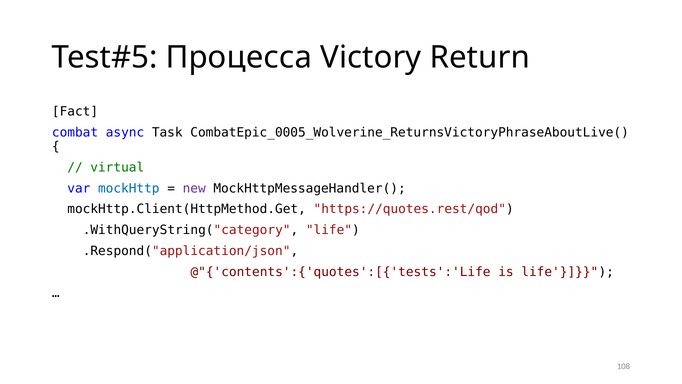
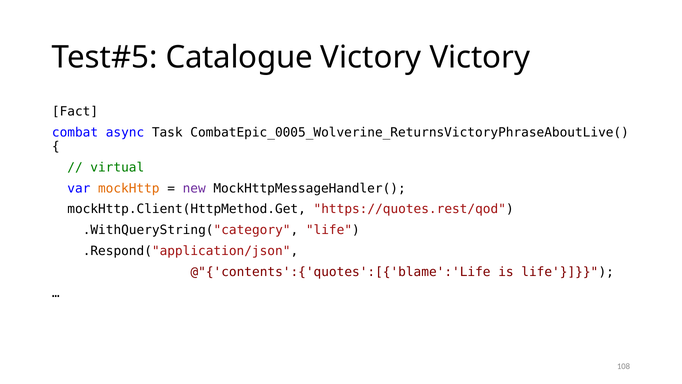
Процесса: Процесса -> Catalogue
Victory Return: Return -> Victory
mockHttp colour: blue -> orange
@"{'contents':{'quotes':[{'tests':'Life: @"{'contents':{'quotes':[{'tests':'Life -> @"{'contents':{'quotes':[{'blame':'Life
